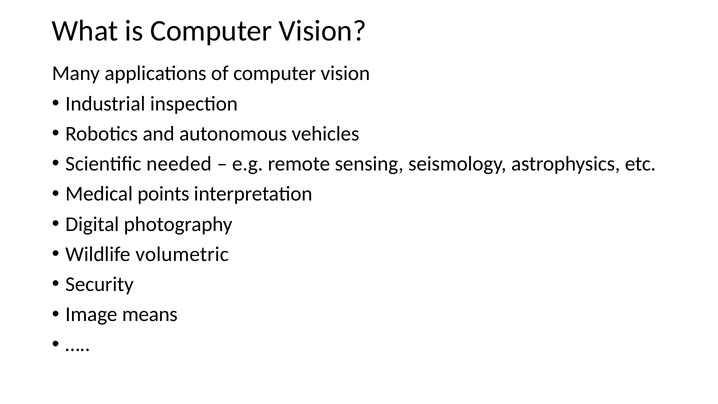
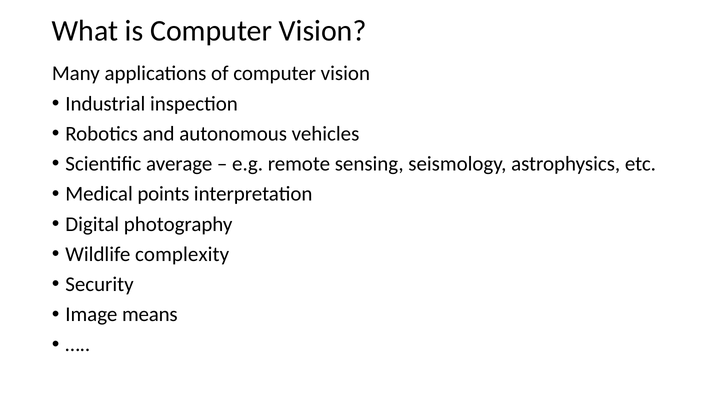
needed: needed -> average
volumetric: volumetric -> complexity
